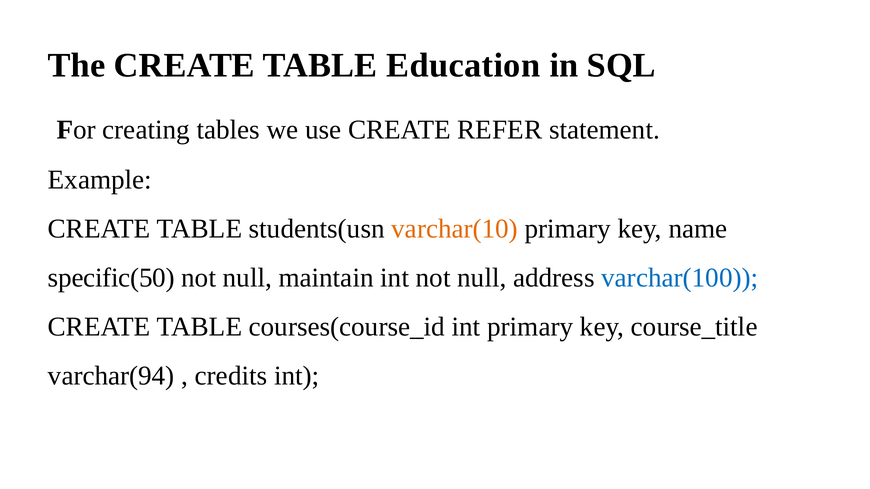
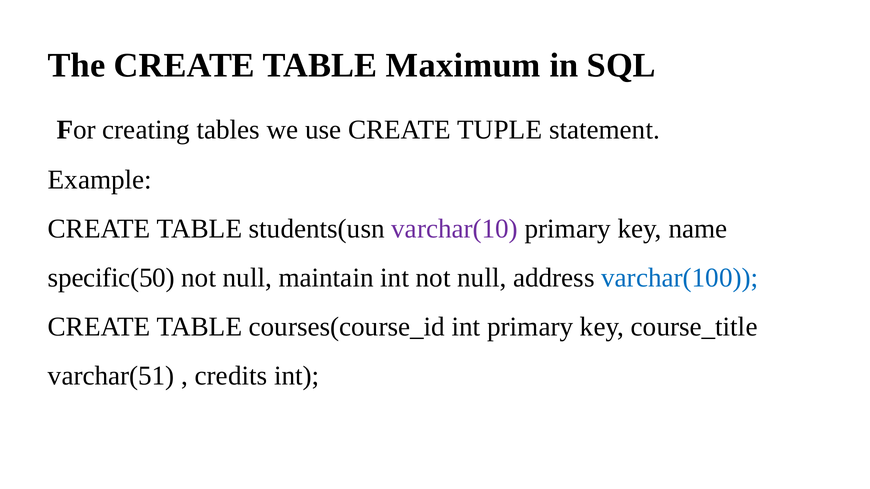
Education: Education -> Maximum
REFER: REFER -> TUPLE
varchar(10 colour: orange -> purple
varchar(94: varchar(94 -> varchar(51
